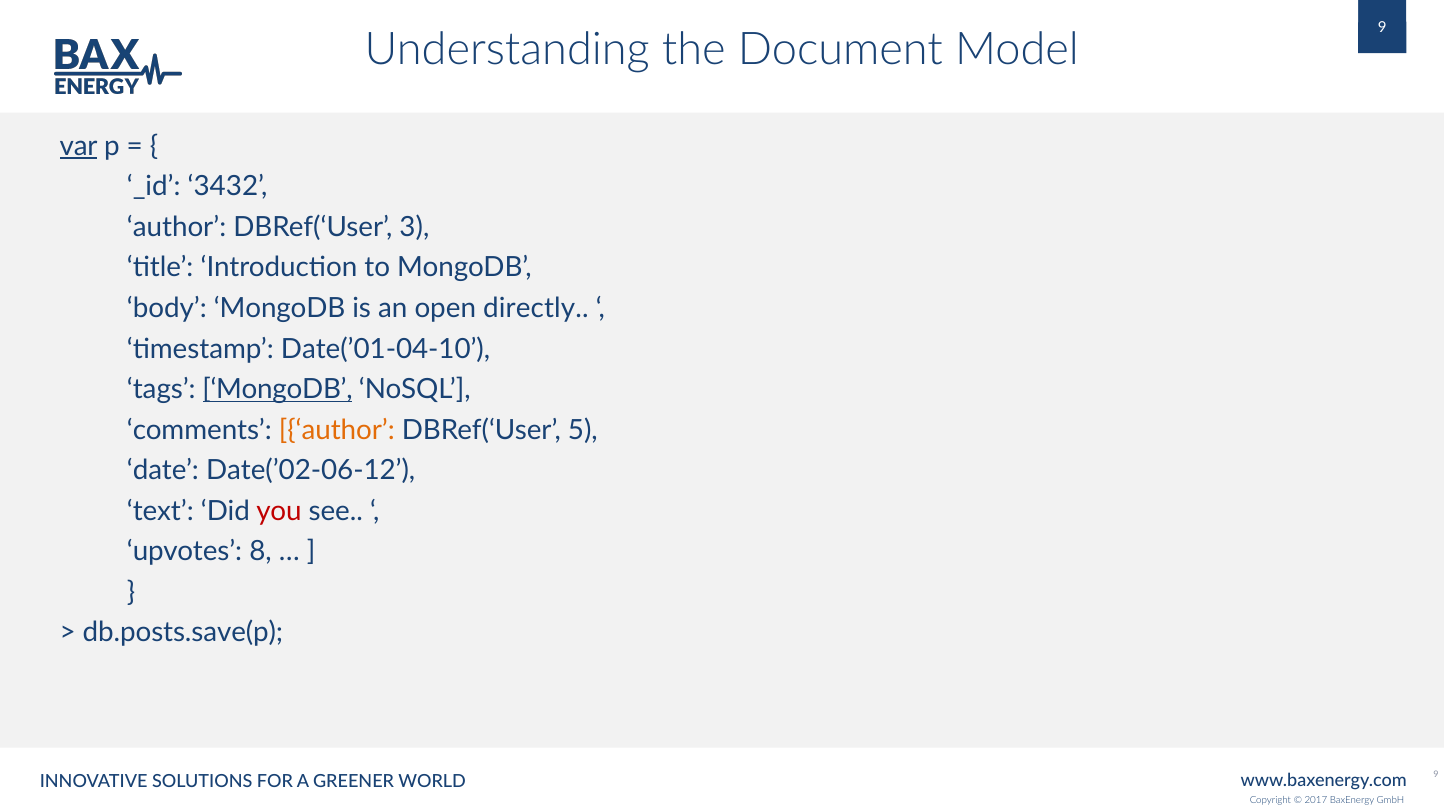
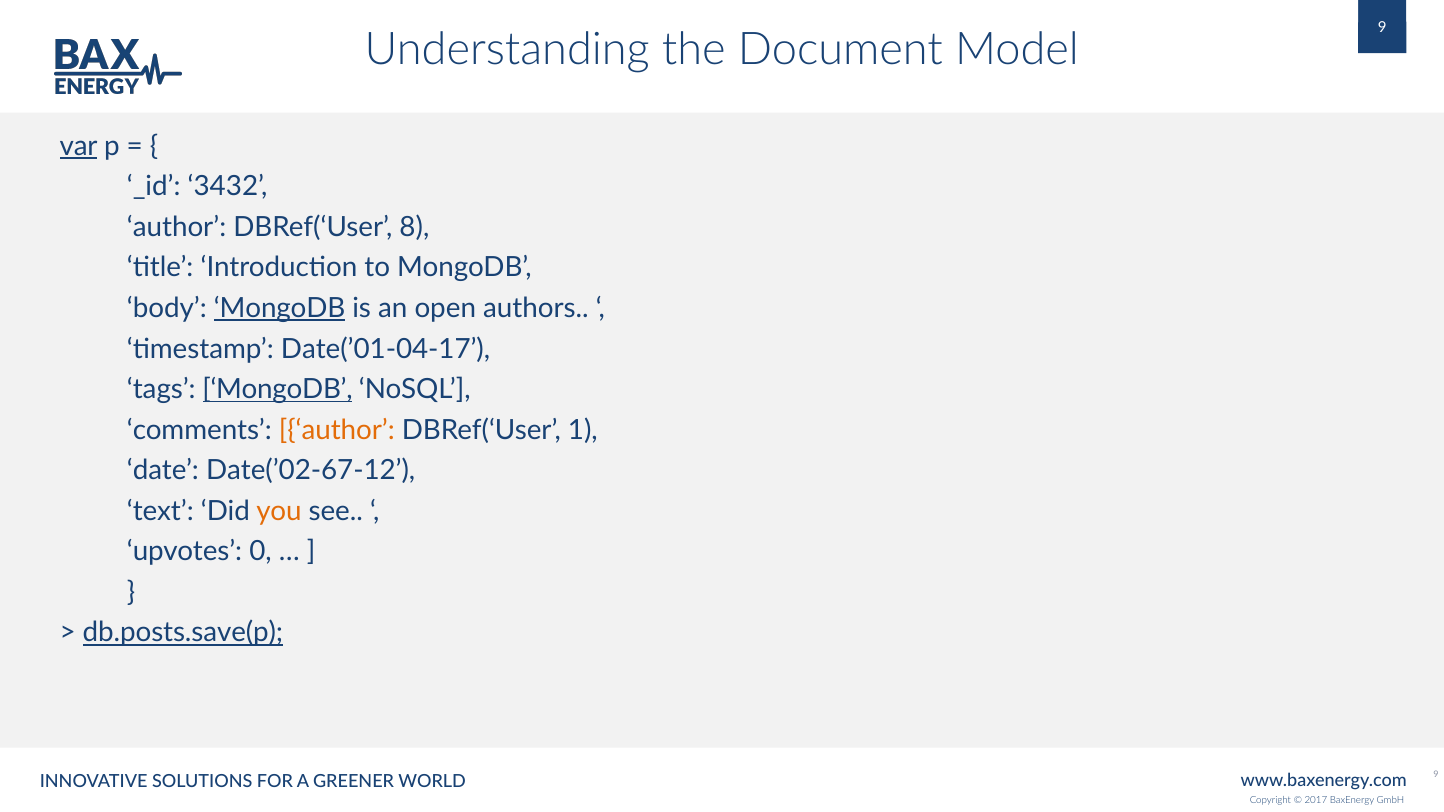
3: 3 -> 8
MongoDB at (280, 308) underline: none -> present
directly: directly -> authors
Date(’01-04-10: Date(’01-04-10 -> Date(’01-04-17
5: 5 -> 1
Date(’02-06-12: Date(’02-06-12 -> Date(’02-67-12
you colour: red -> orange
8: 8 -> 0
db.posts.save(p underline: none -> present
